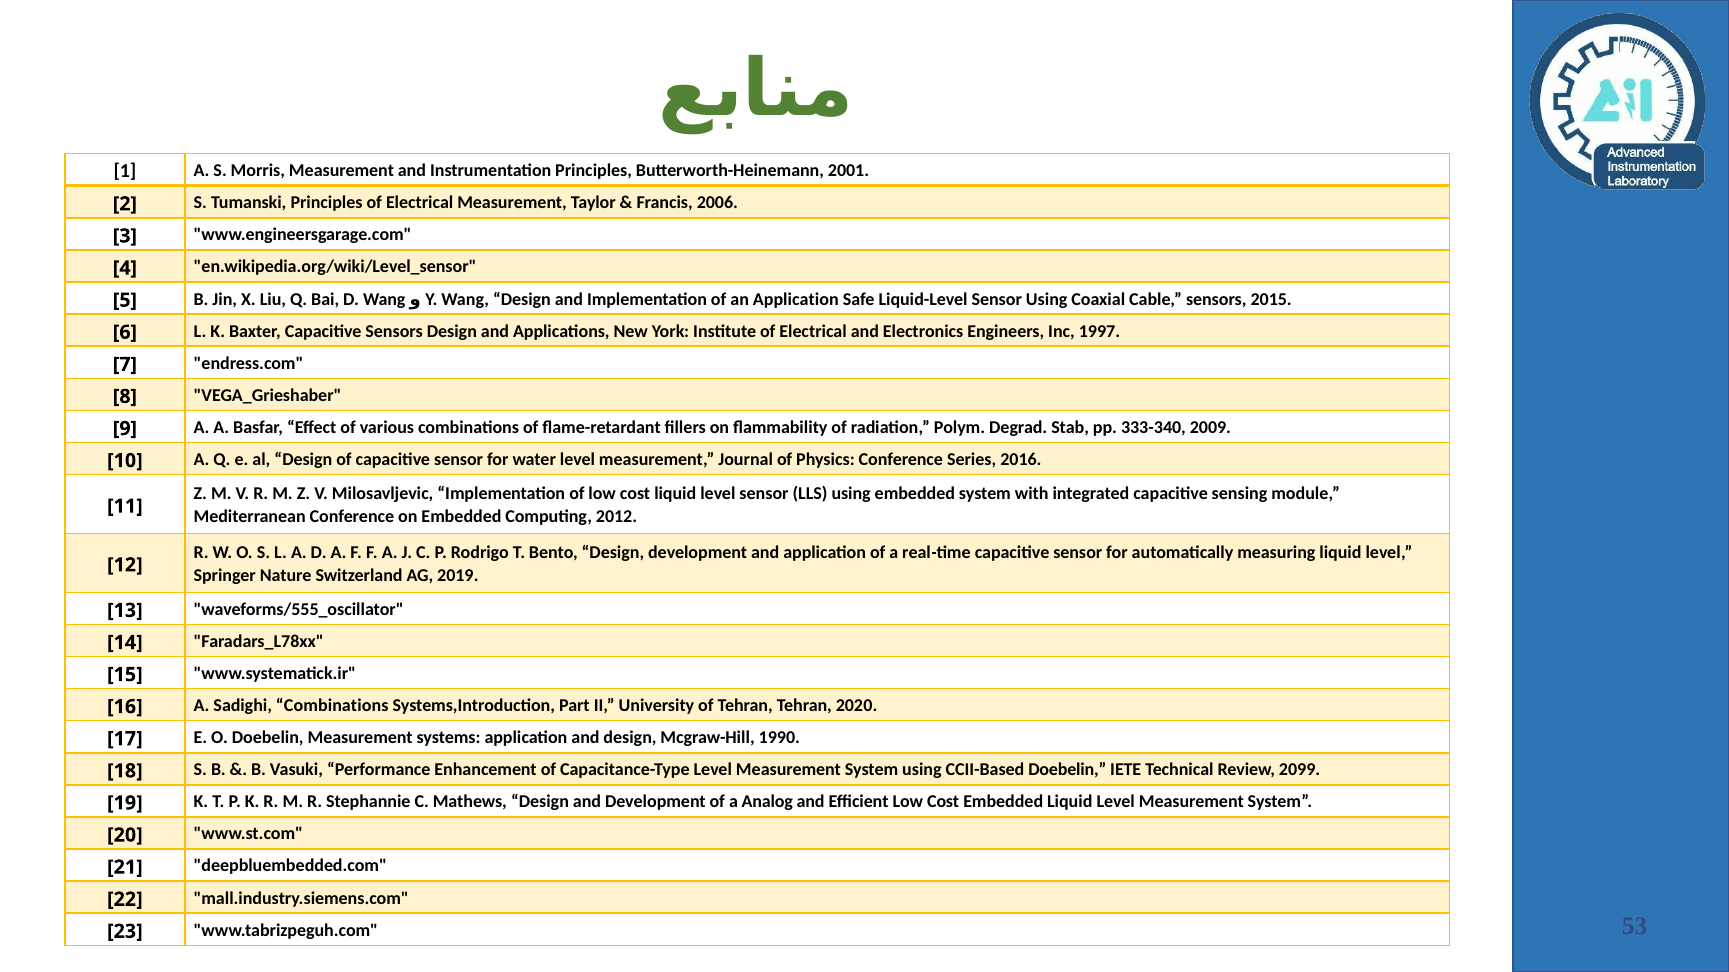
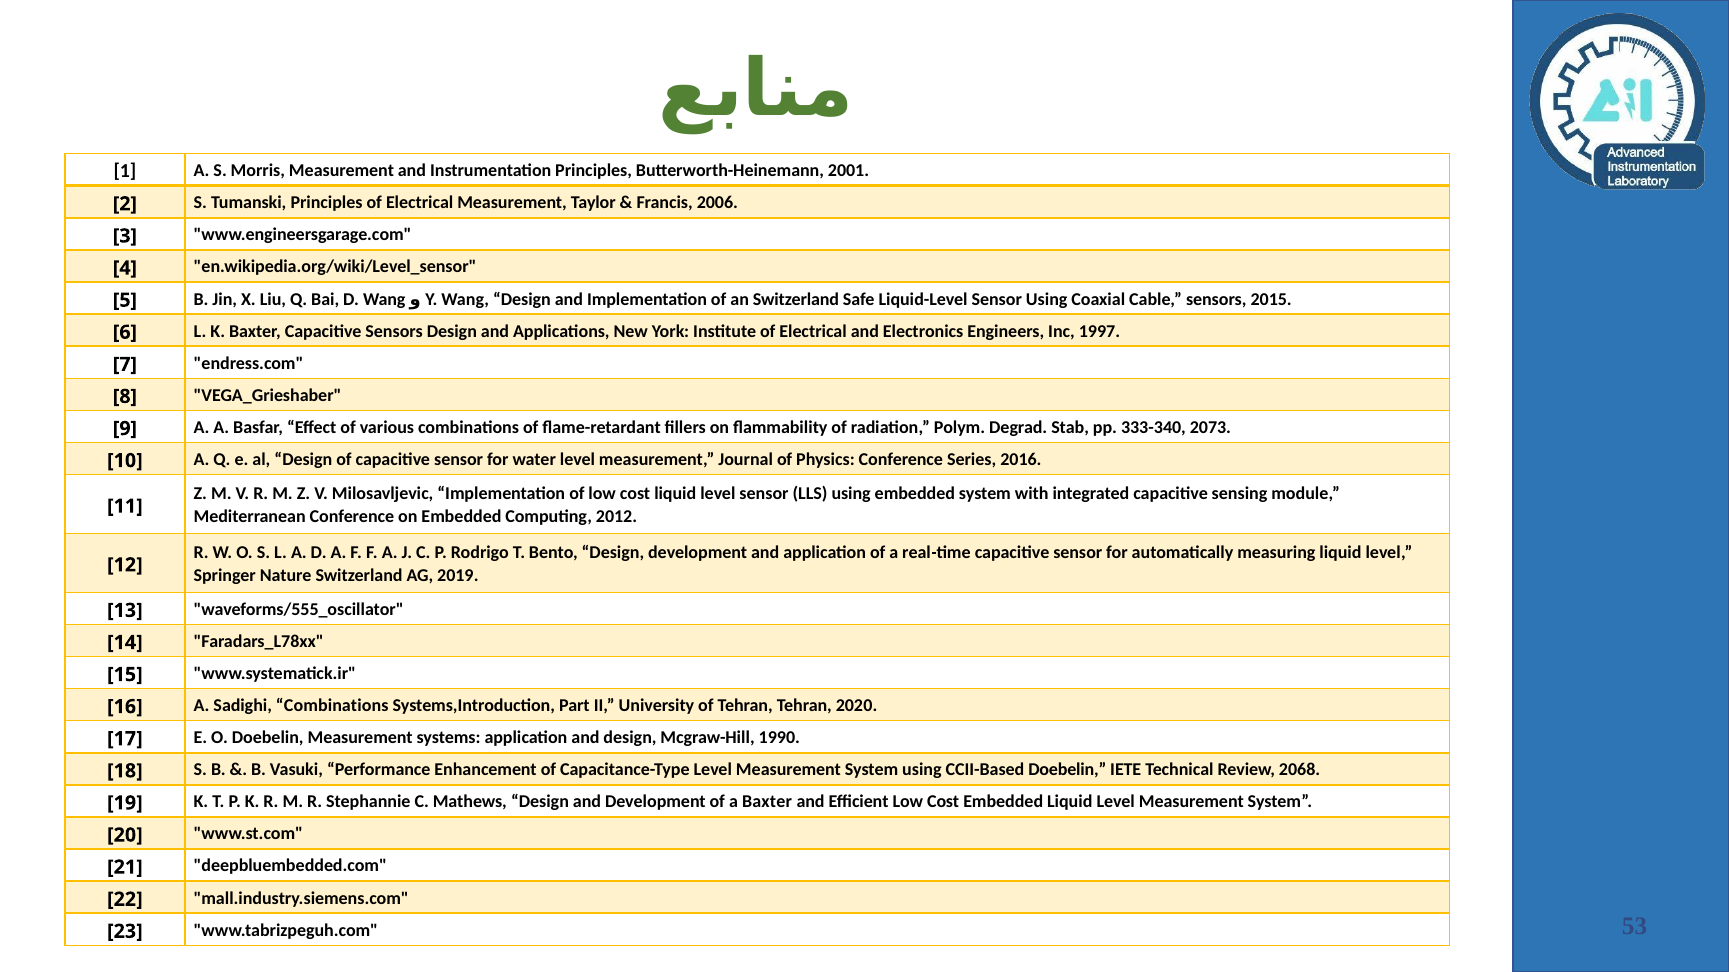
an Application: Application -> Switzerland
2009: 2009 -> 2073
2099: 2099 -> 2068
a Analog: Analog -> Baxter
